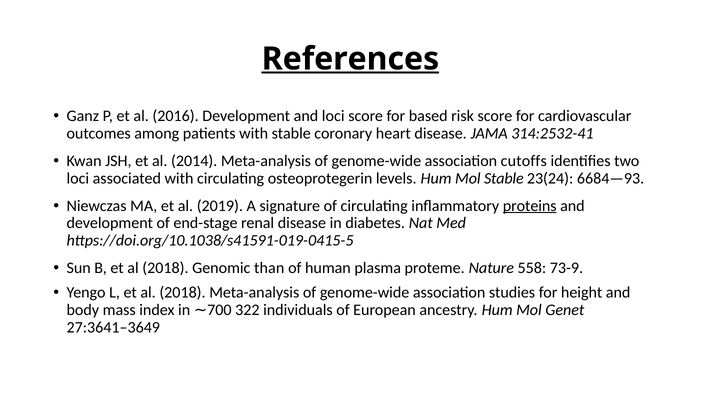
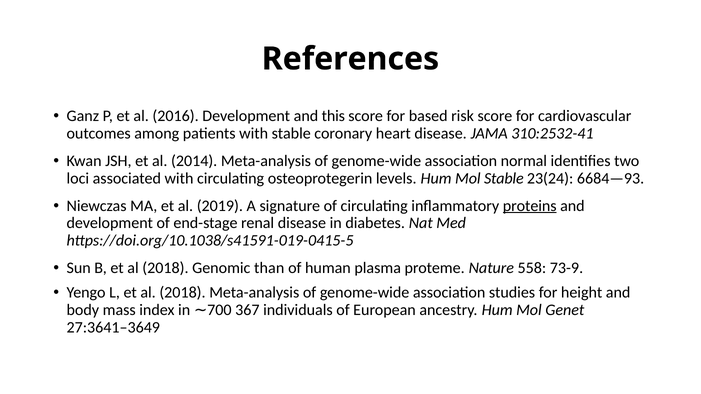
References underline: present -> none
and loci: loci -> this
314:2532-41: 314:2532-41 -> 310:2532-41
cutoffs: cutoffs -> normal
322: 322 -> 367
